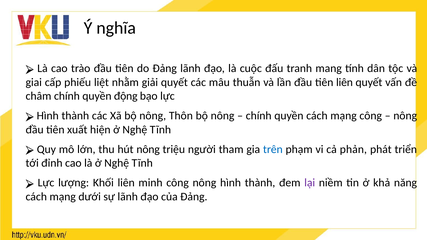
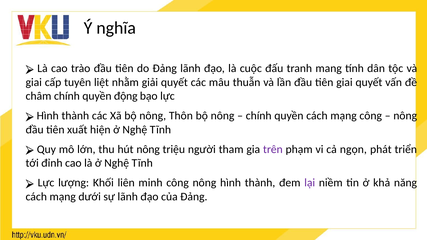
phiếu: phiếu -> tuyên
tiên liên: liên -> giai
trên colour: blue -> purple
phản: phản -> ngọn
